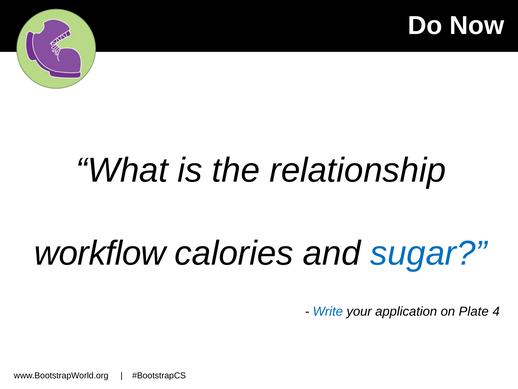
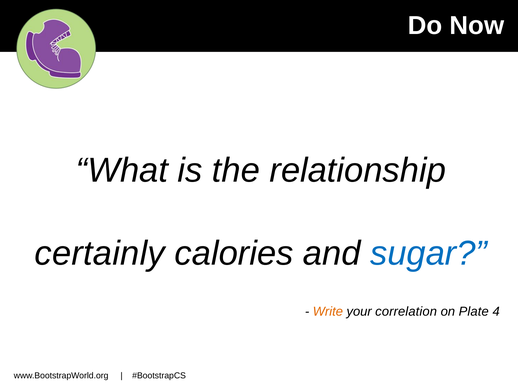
workflow: workflow -> certainly
Write colour: blue -> orange
application: application -> correlation
